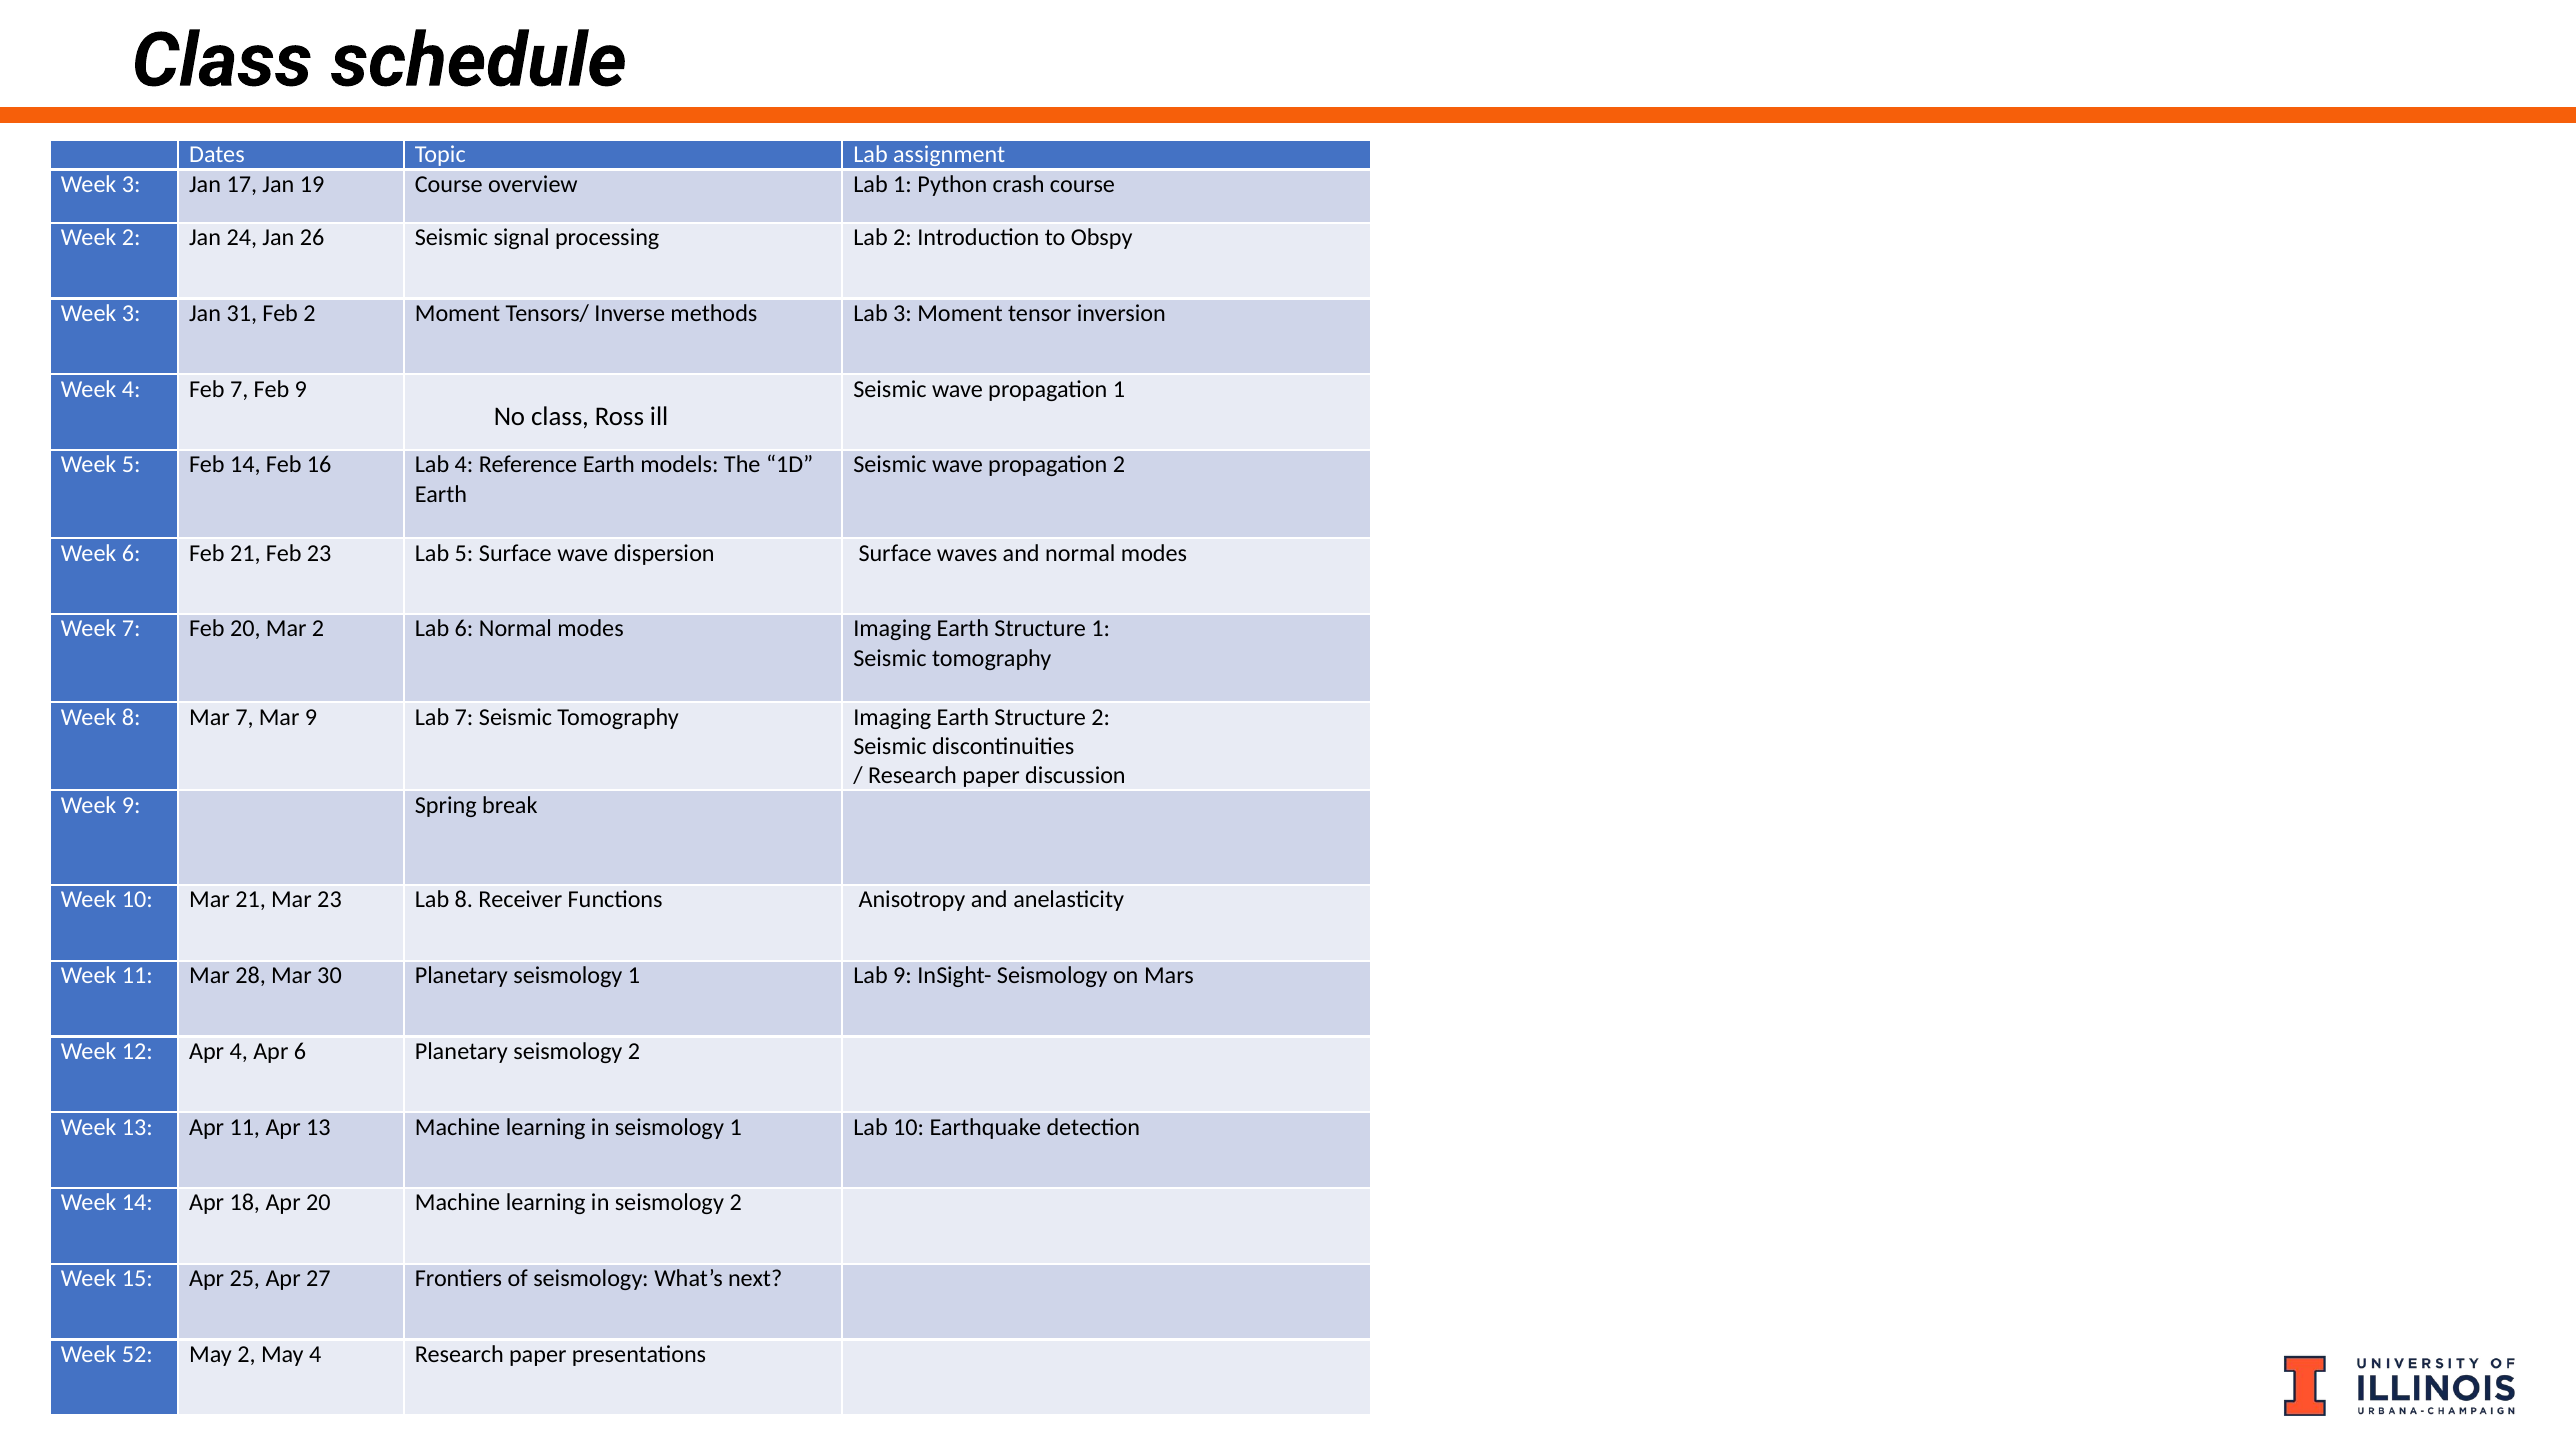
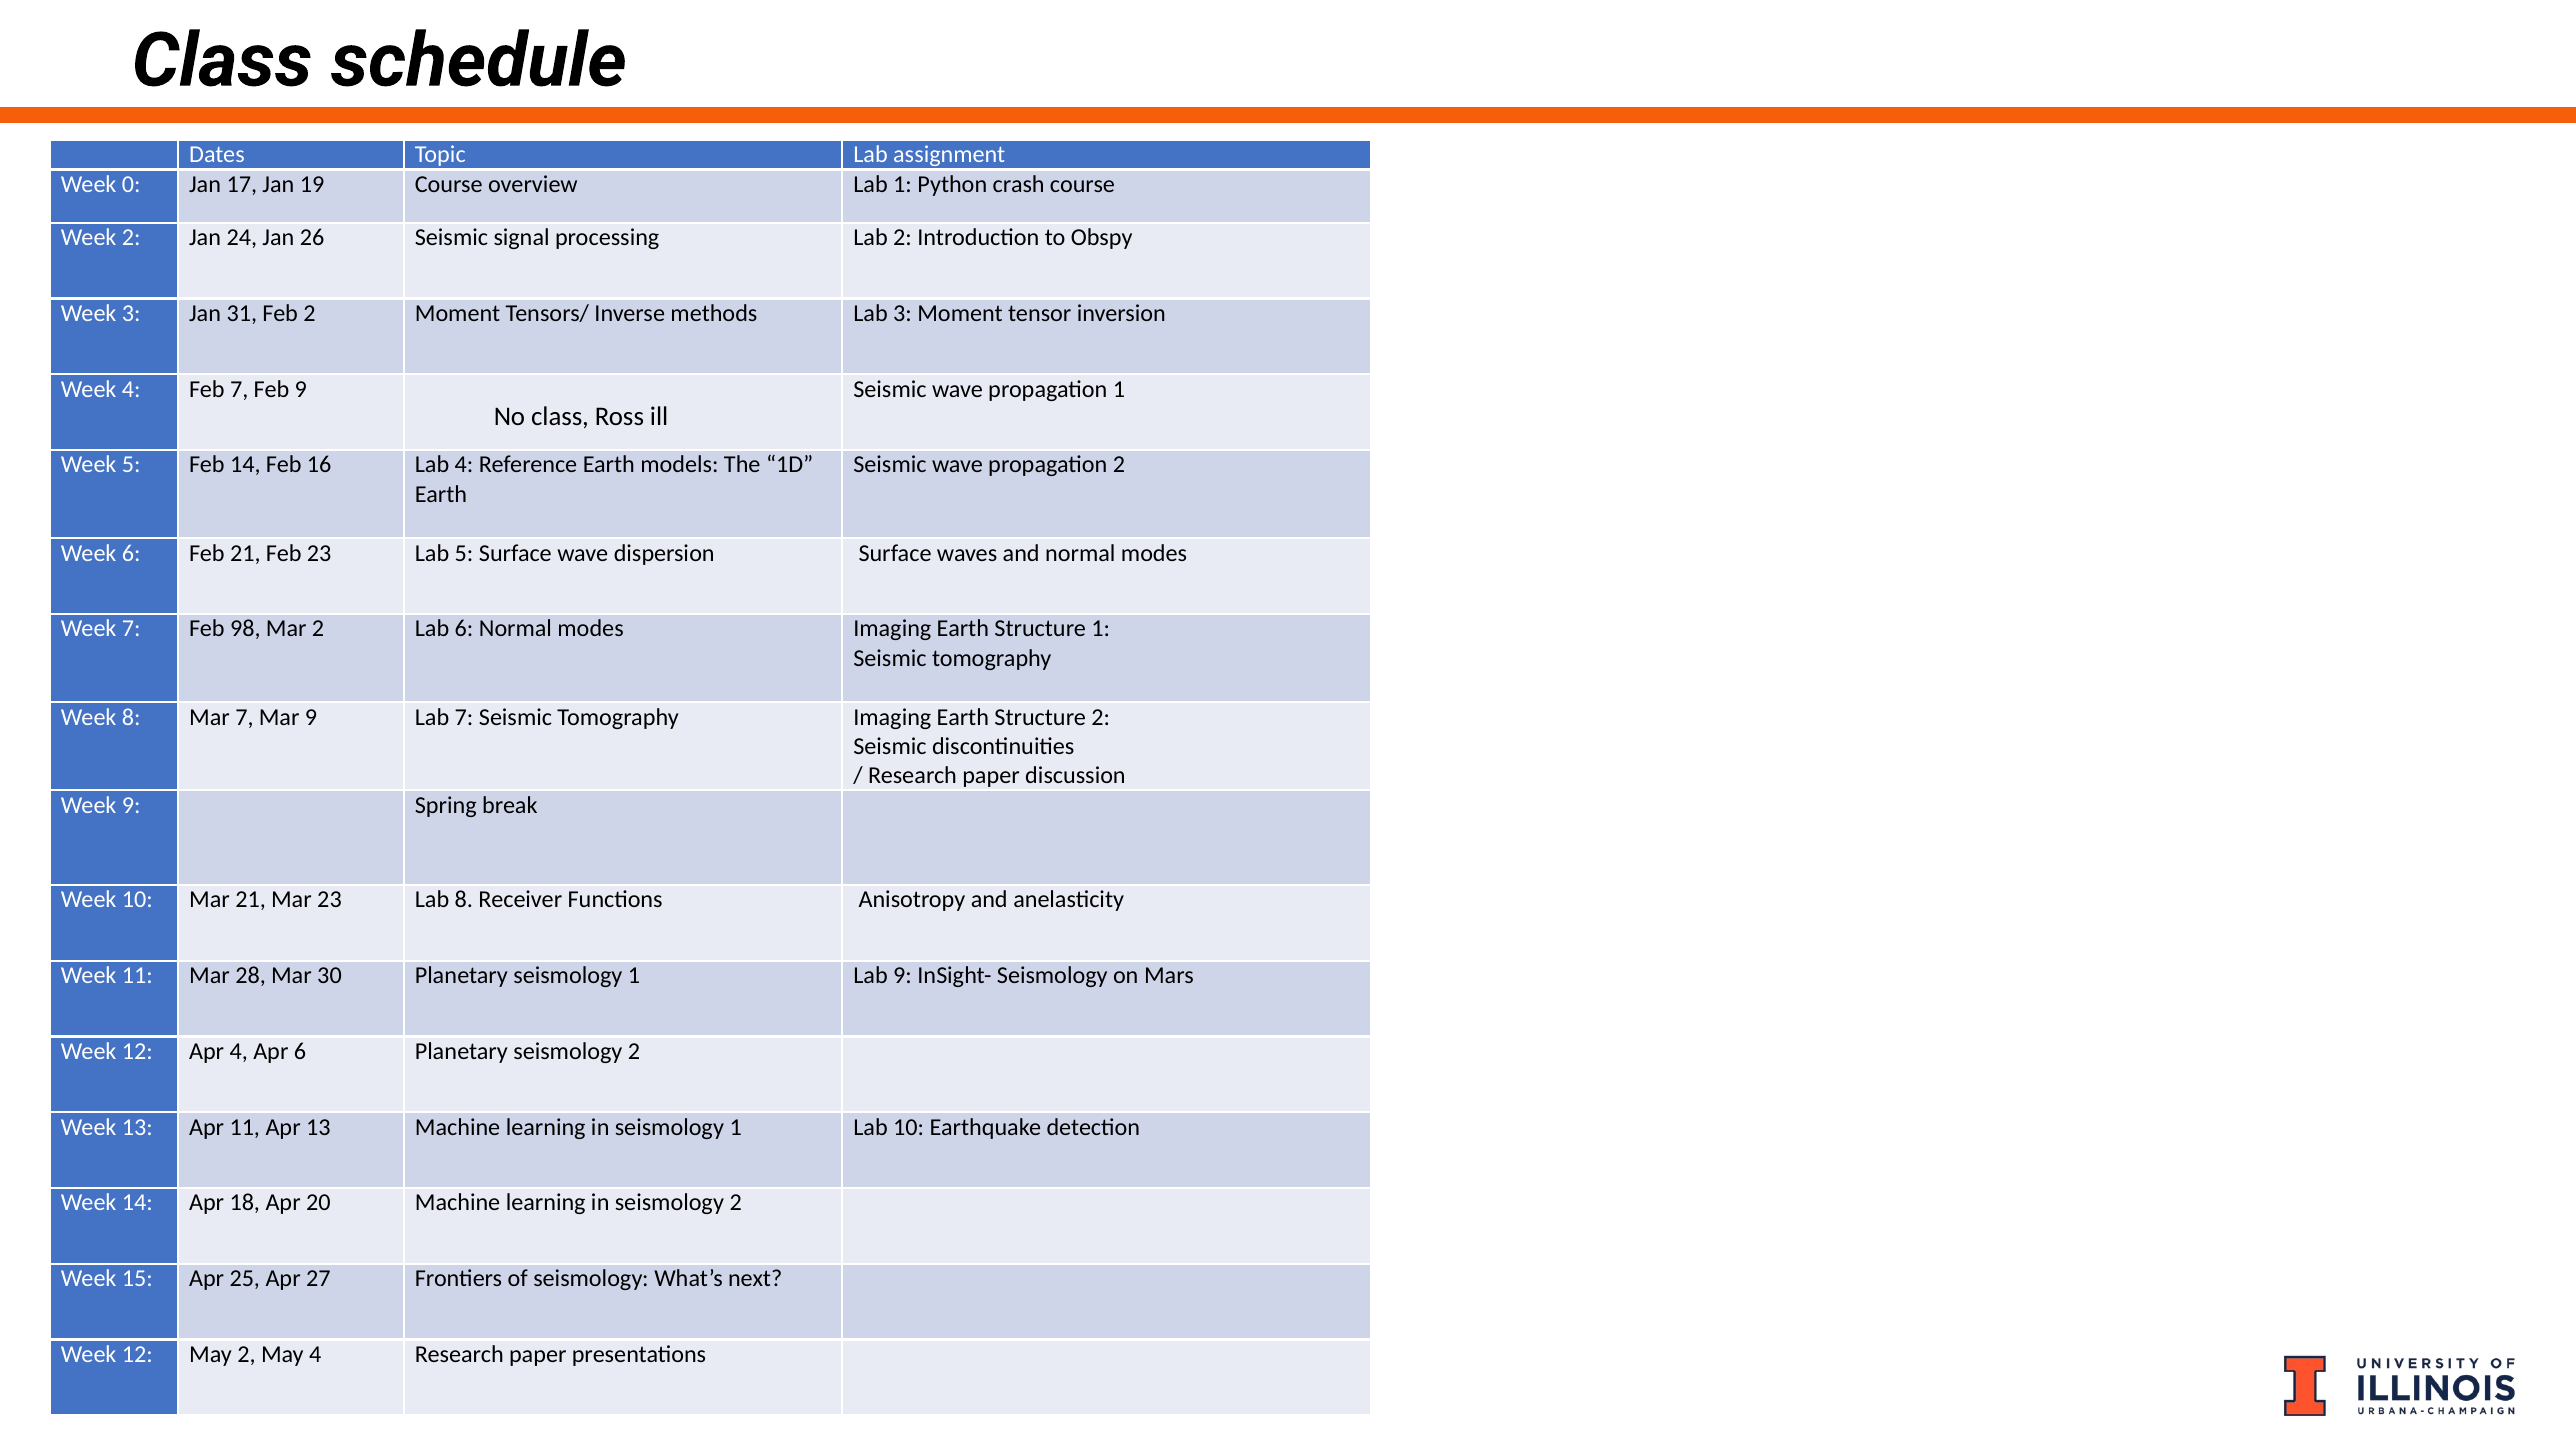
3 at (131, 184): 3 -> 0
Feb 20: 20 -> 98
52 at (137, 1355): 52 -> 12
